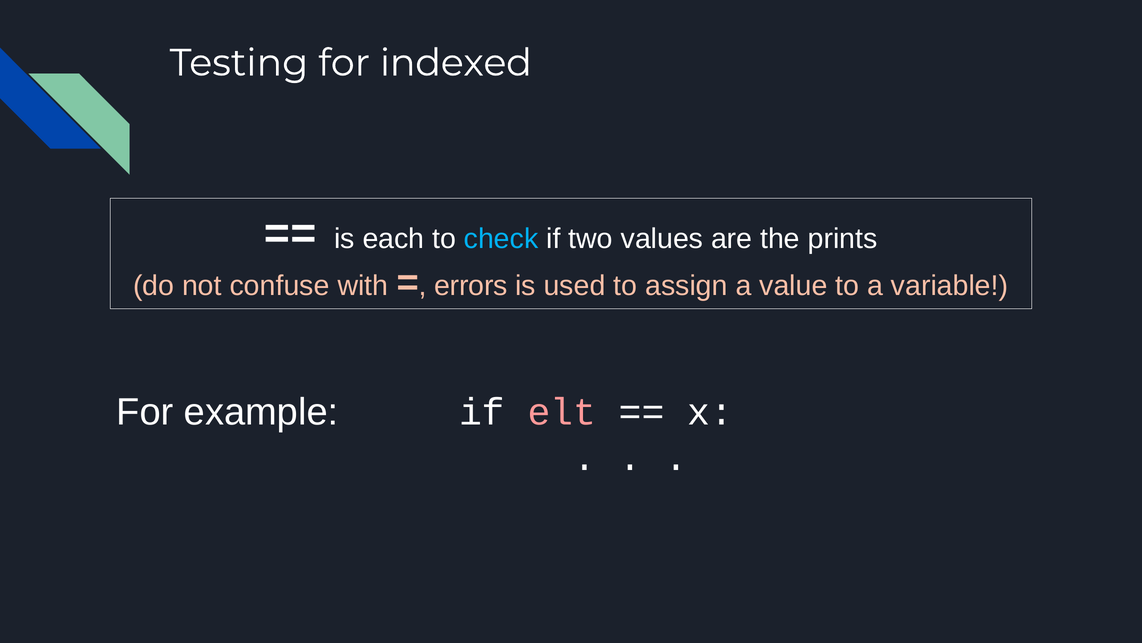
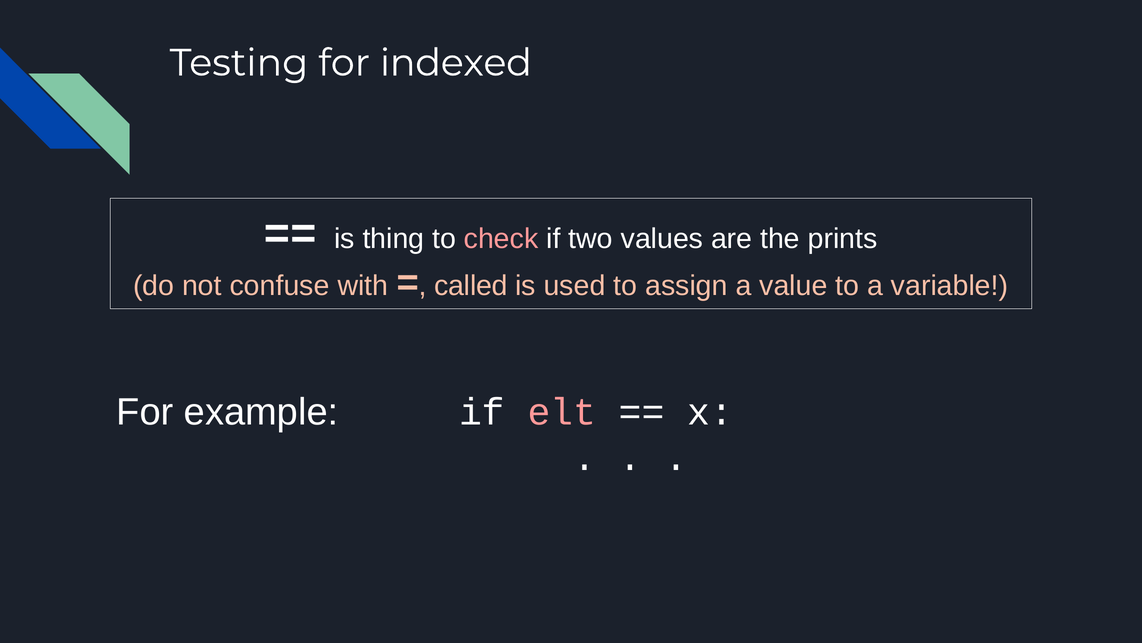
each: each -> thing
check colour: light blue -> pink
errors: errors -> called
